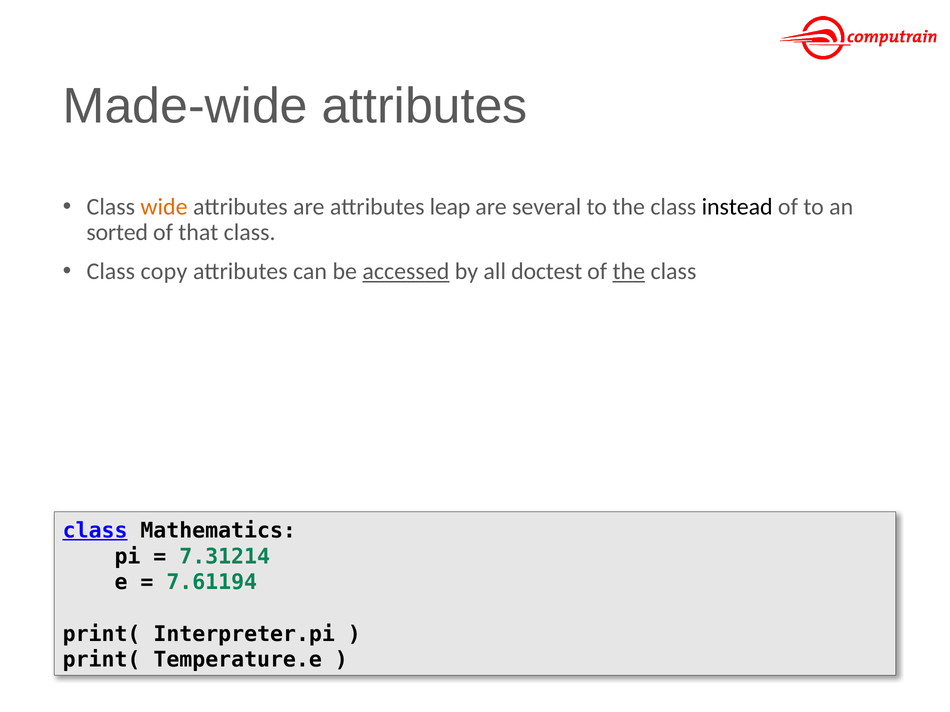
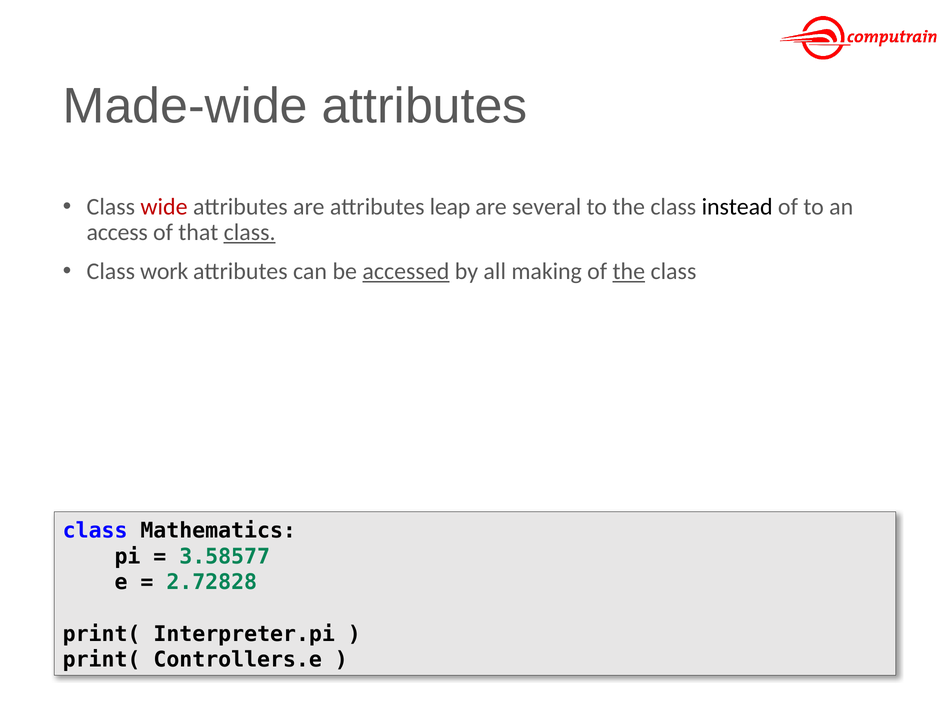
wide colour: orange -> red
sorted: sorted -> access
class at (250, 233) underline: none -> present
copy: copy -> work
doctest: doctest -> making
class at (95, 531) underline: present -> none
7.31214: 7.31214 -> 3.58577
7.61194: 7.61194 -> 2.72828
Temperature.e: Temperature.e -> Controllers.e
